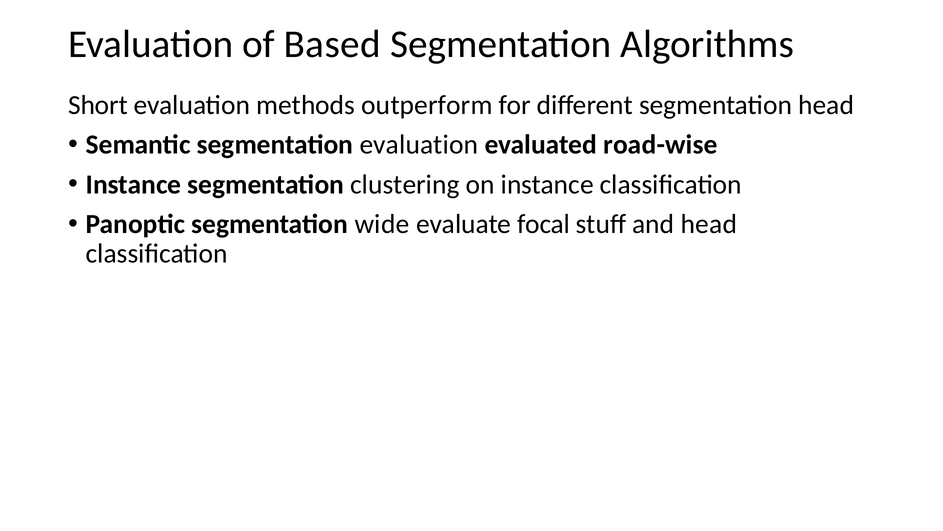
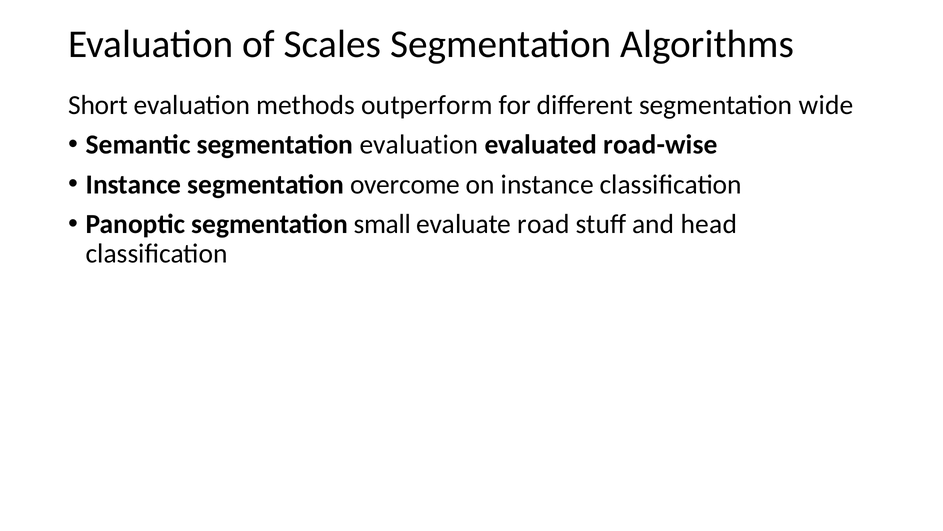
Based: Based -> Scales
segmentation head: head -> wide
clustering: clustering -> overcome
wide: wide -> small
focal: focal -> road
